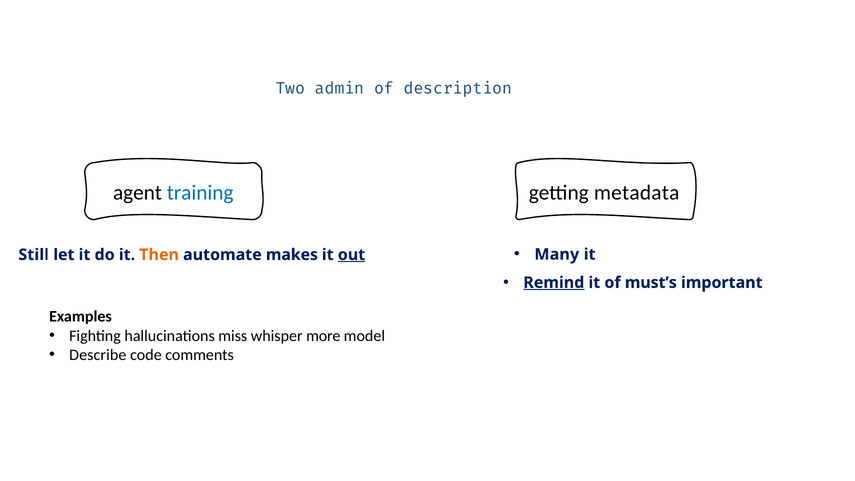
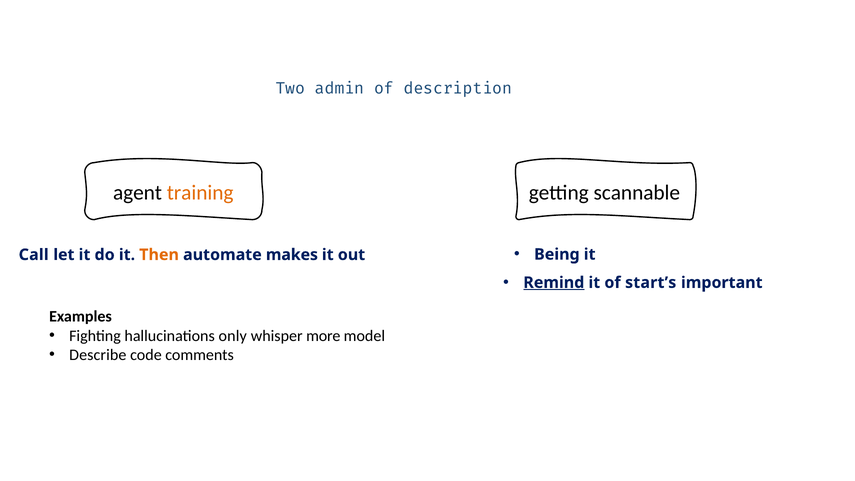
training colour: blue -> orange
metadata: metadata -> scannable
Still: Still -> Call
out underline: present -> none
Many: Many -> Being
must’s: must’s -> start’s
miss: miss -> only
